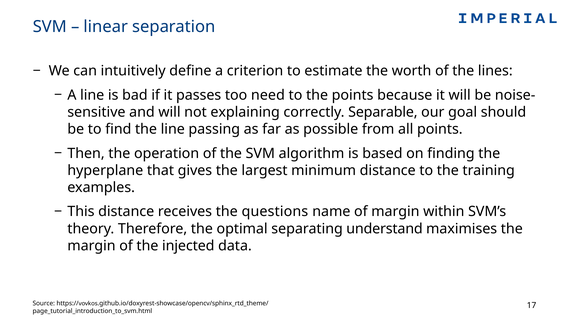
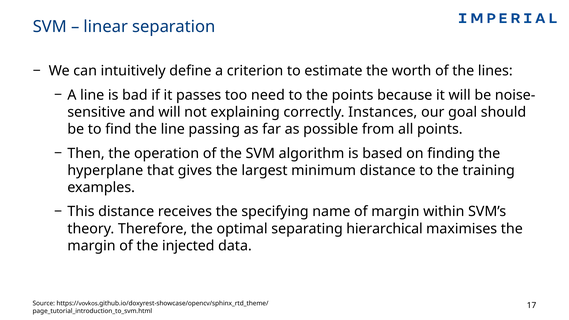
Separable: Separable -> Instances
questions: questions -> specifying
understand: understand -> hierarchical
